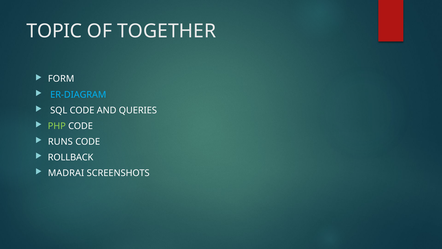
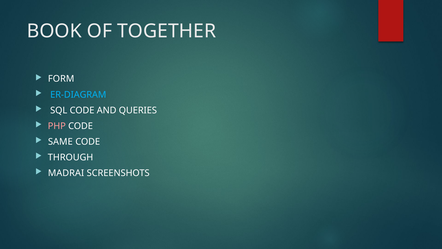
TOPIC: TOPIC -> BOOK
PHP colour: light green -> pink
RUNS: RUNS -> SAME
ROLLBACK: ROLLBACK -> THROUGH
